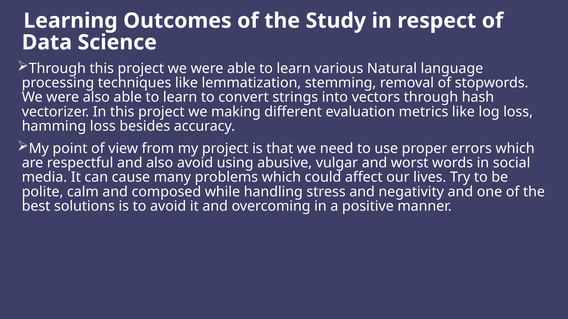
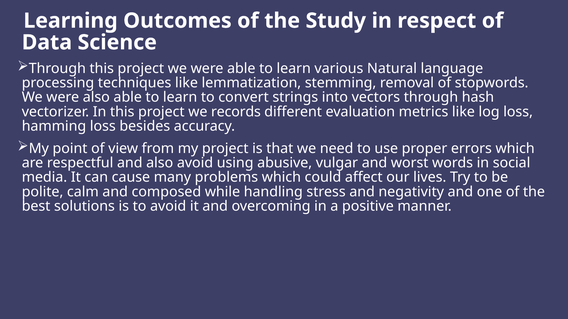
making: making -> records
